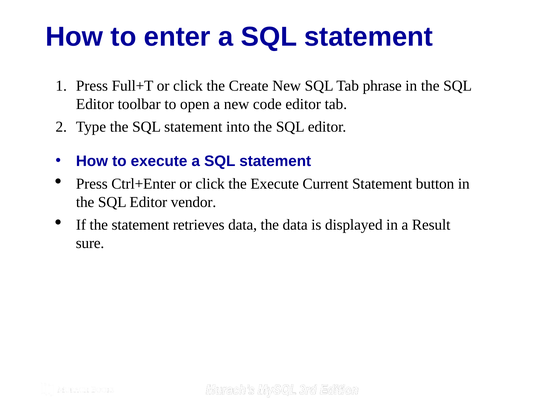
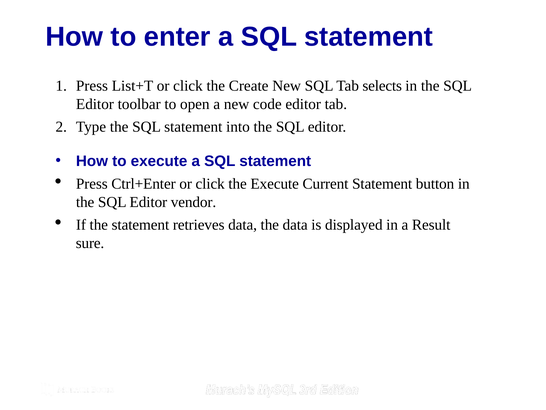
Full+T: Full+T -> List+T
phrase: phrase -> selects
